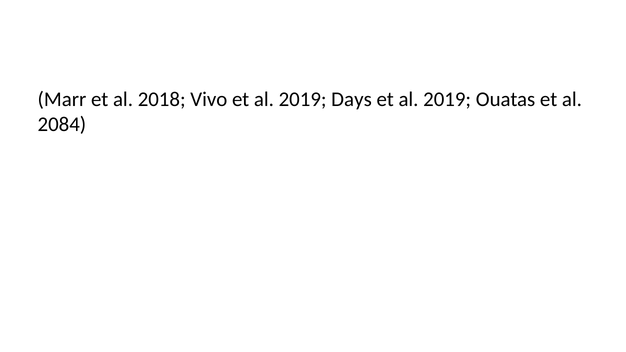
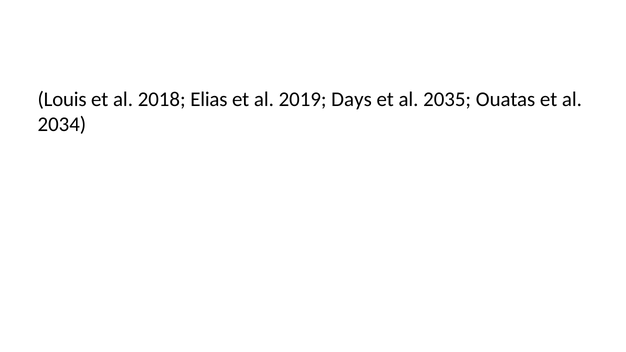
Marr: Marr -> Louis
Vivo: Vivo -> Elias
2019 at (447, 99): 2019 -> 2035
2084: 2084 -> 2034
